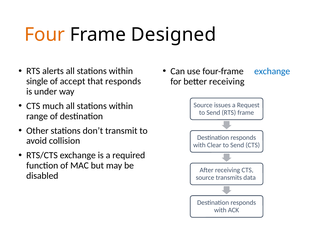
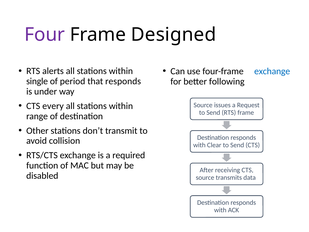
Four colour: orange -> purple
accept: accept -> period
better receiving: receiving -> following
much: much -> every
